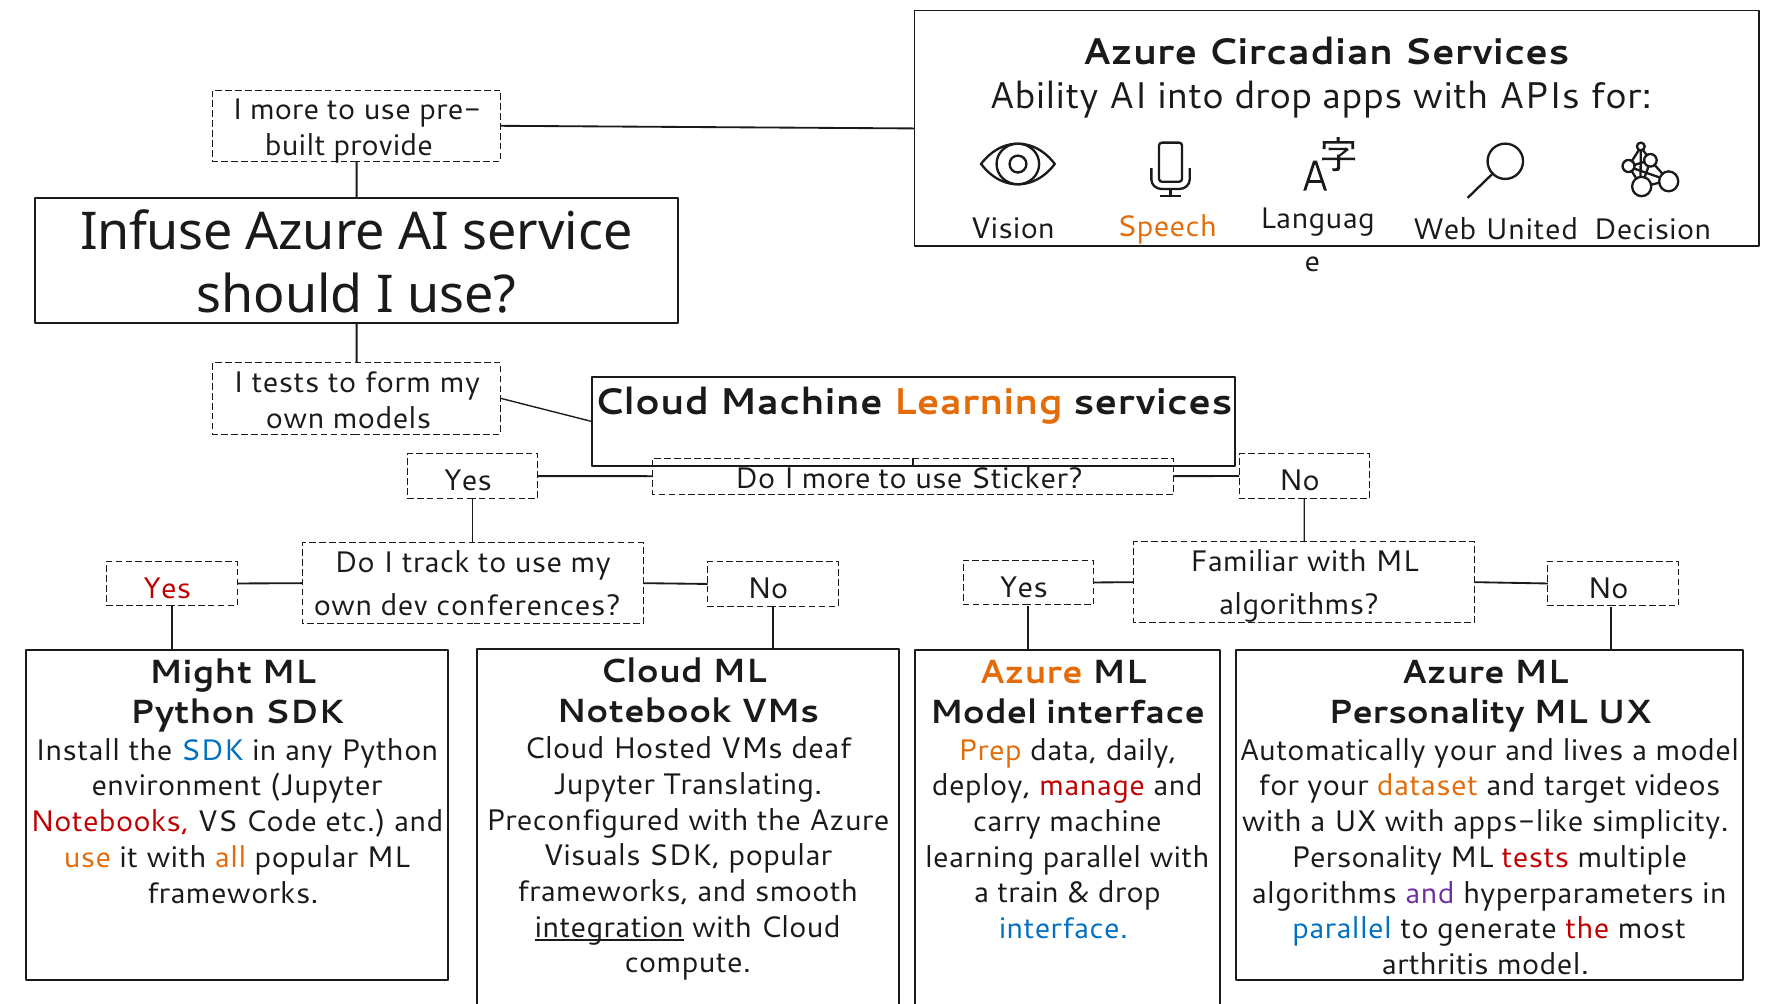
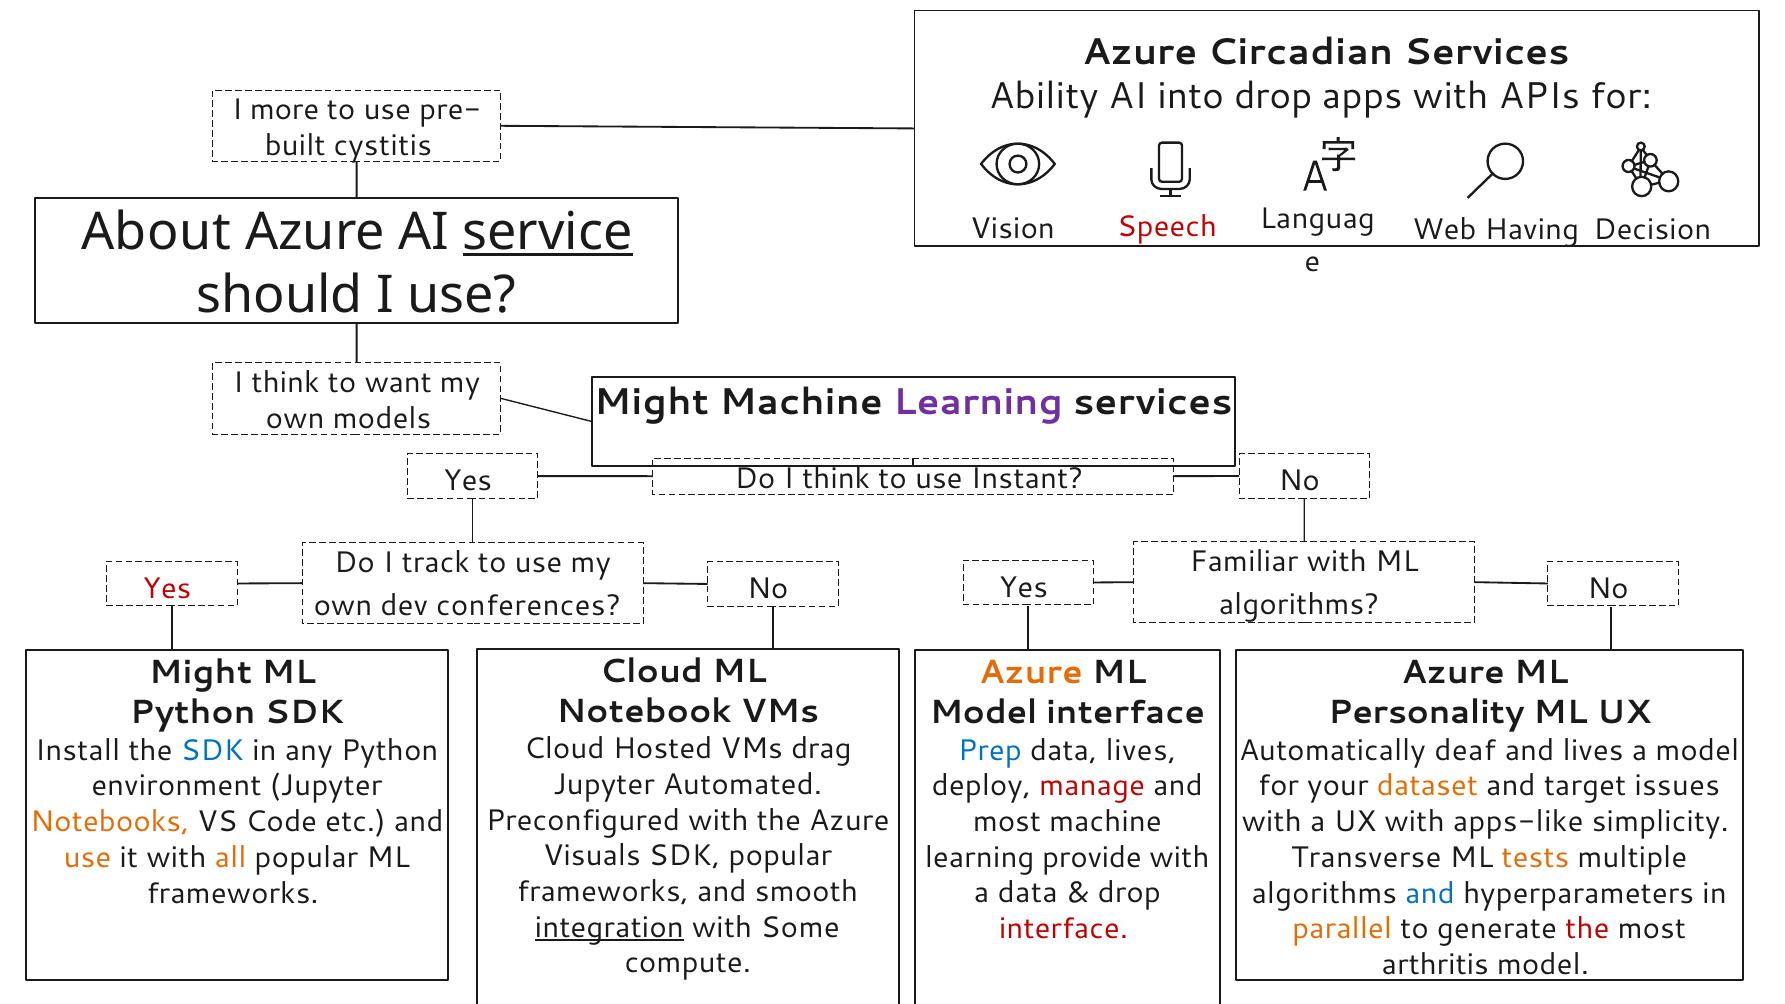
provide: provide -> cystitis
Speech colour: orange -> red
United: United -> Having
Infuse: Infuse -> About
service underline: none -> present
tests at (285, 383): tests -> think
form: form -> want
Cloud at (652, 402): Cloud -> Might
Learning at (978, 402) colour: orange -> purple
Do I more: more -> think
Sticker: Sticker -> Instant
deaf: deaf -> drag
Prep colour: orange -> blue
data daily: daily -> lives
Automatically your: your -> deaf
Translating: Translating -> Automated
videos: videos -> issues
carry at (1007, 822): carry -> most
Notebooks colour: red -> orange
learning parallel: parallel -> provide
Personality at (1366, 858): Personality -> Transverse
tests at (1535, 858) colour: red -> orange
a train: train -> data
and at (1430, 893) colour: purple -> blue
with Cloud: Cloud -> Some
interface at (1063, 929) colour: blue -> red
parallel at (1342, 929) colour: blue -> orange
